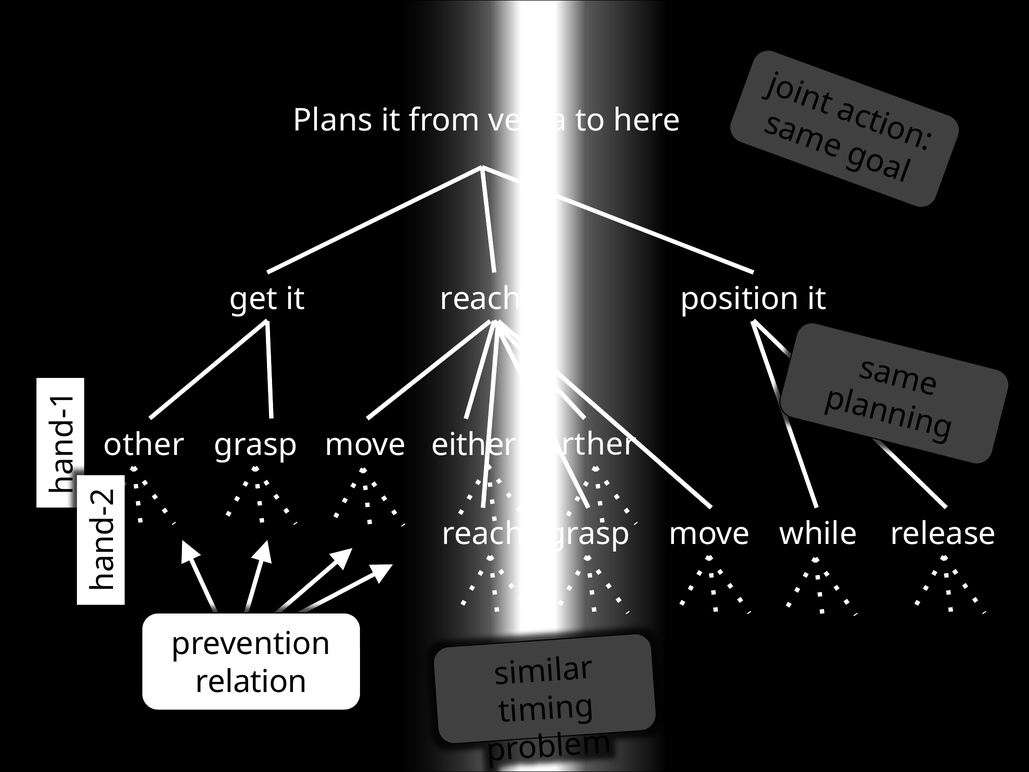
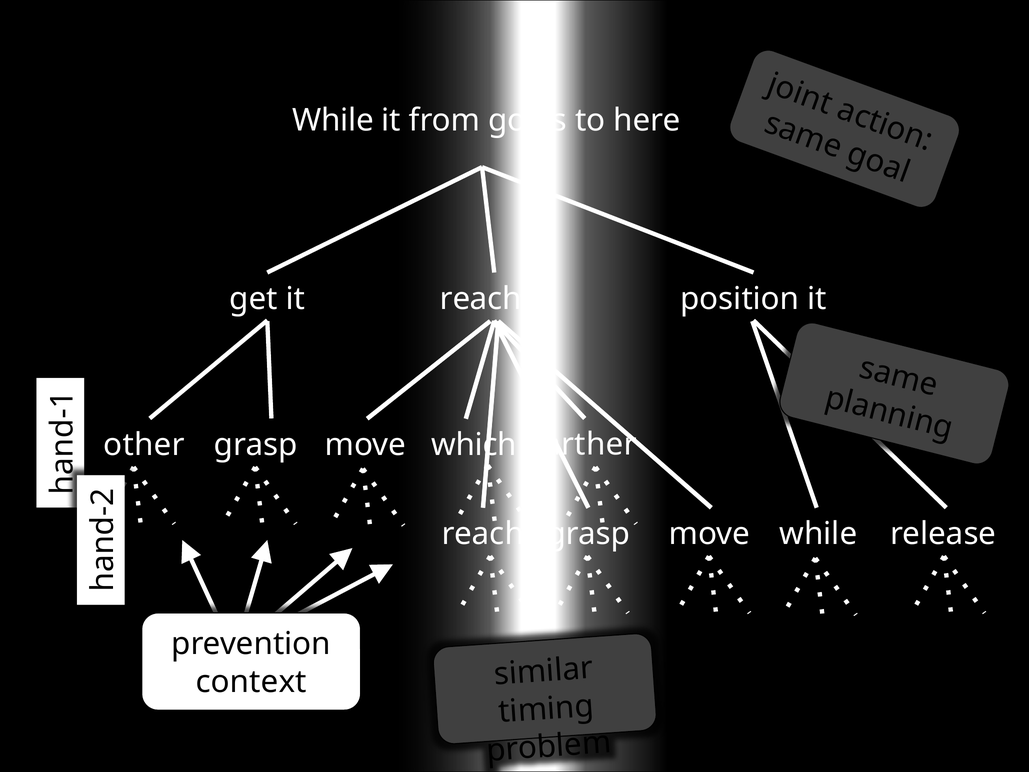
Plans at (333, 120): Plans -> While
versa: versa -> goals
either: either -> which
relation: relation -> context
